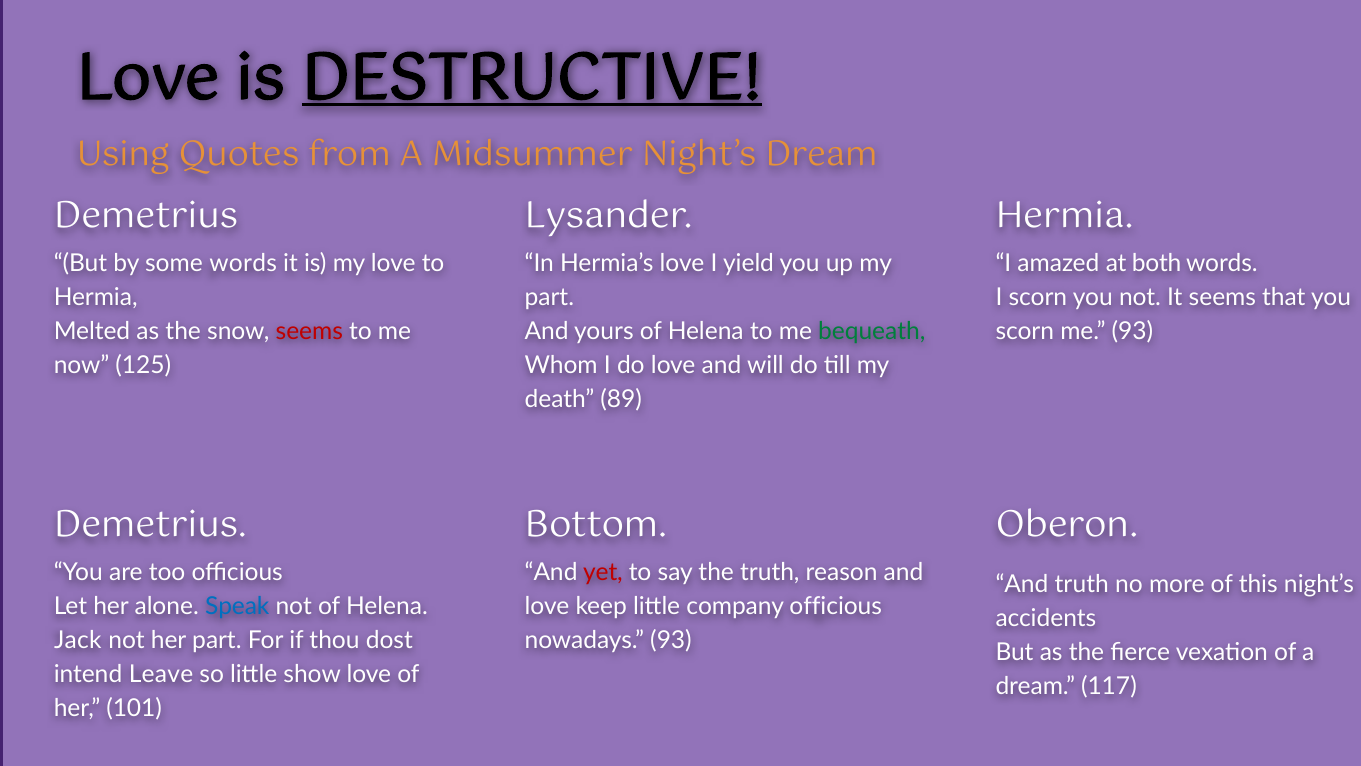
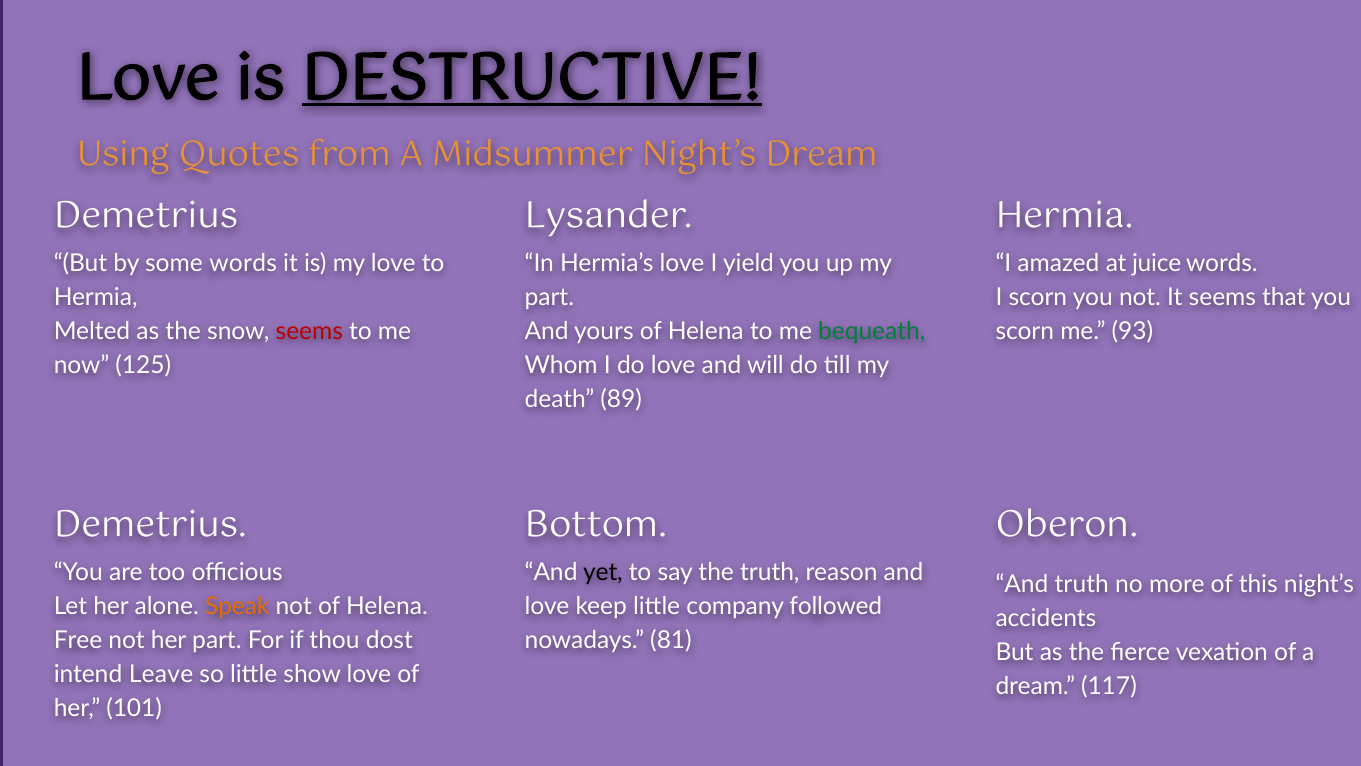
both: both -> juice
yet colour: red -> black
Speak colour: blue -> orange
company officious: officious -> followed
Jack: Jack -> Free
nowadays 93: 93 -> 81
